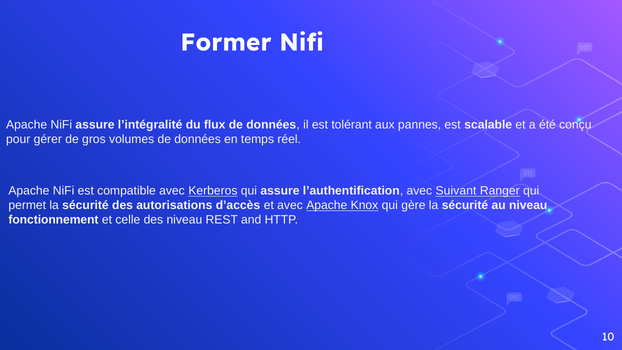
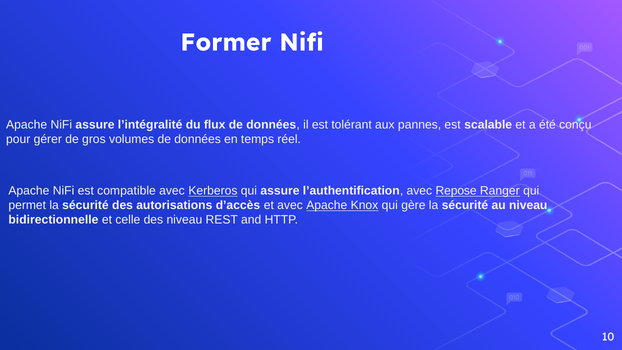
Suivant: Suivant -> Repose
fonctionnement: fonctionnement -> bidirectionnelle
